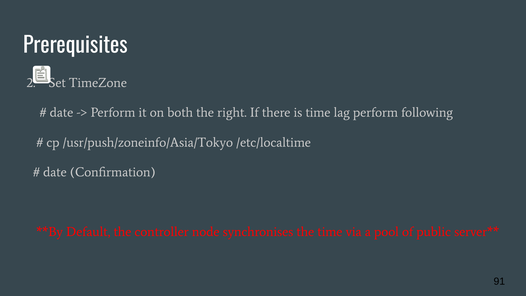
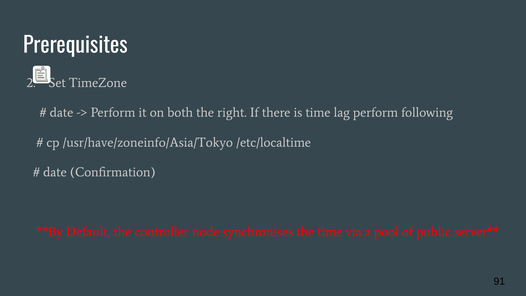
/usr/push/zoneinfo/Asia/Tokyo: /usr/push/zoneinfo/Asia/Tokyo -> /usr/have/zoneinfo/Asia/Tokyo
